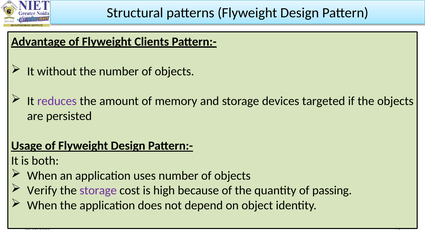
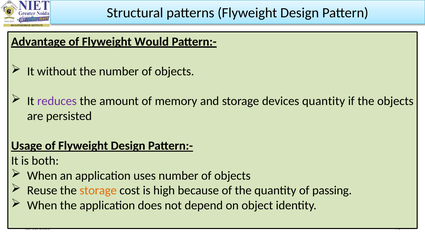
Clients: Clients -> Would
devices targeted: targeted -> quantity
Verify: Verify -> Reuse
storage at (98, 191) colour: purple -> orange
